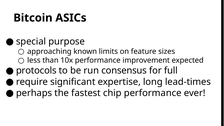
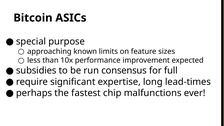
protocols: protocols -> subsidies
chip performance: performance -> malfunctions
